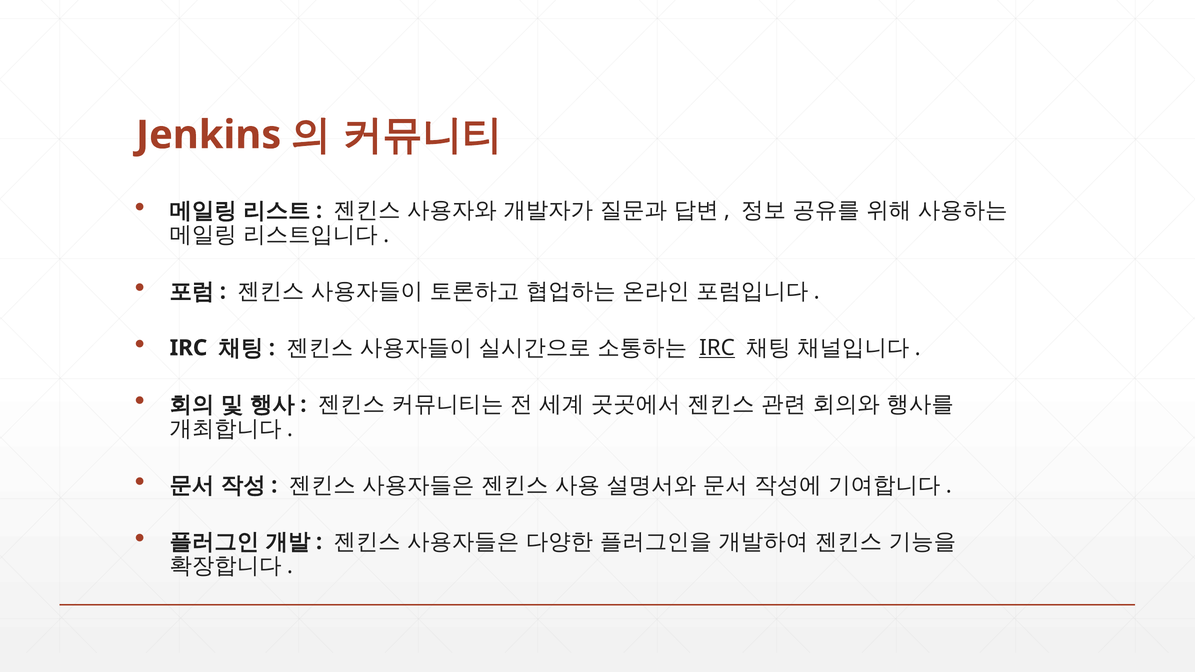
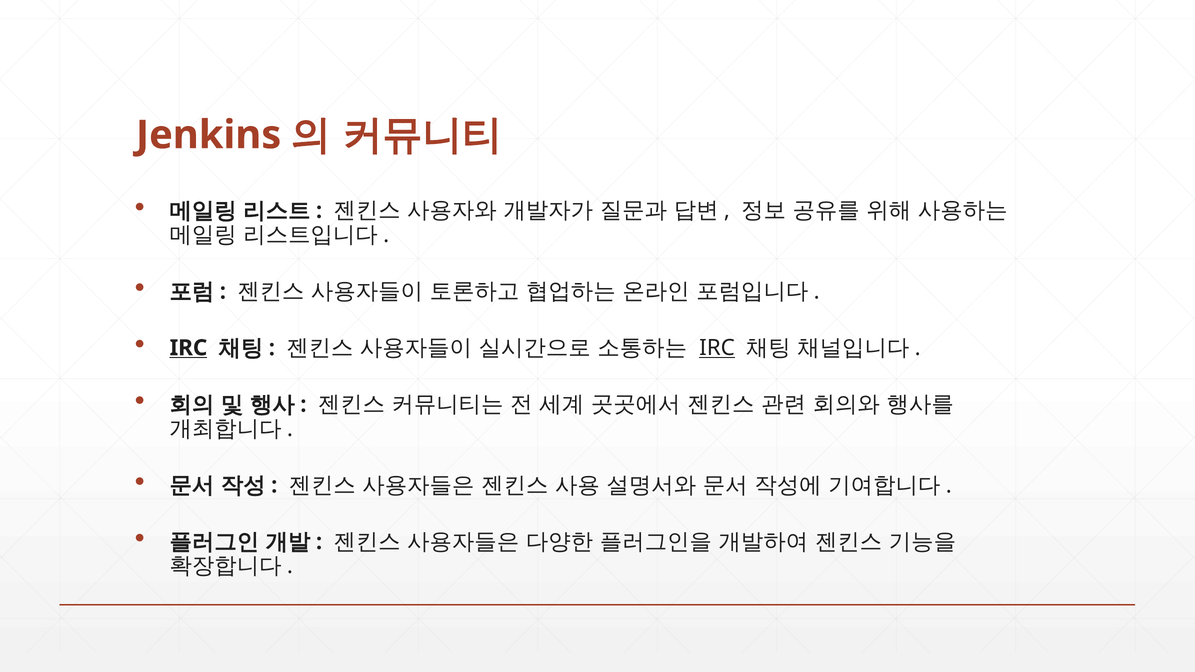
IRC at (188, 348) underline: none -> present
